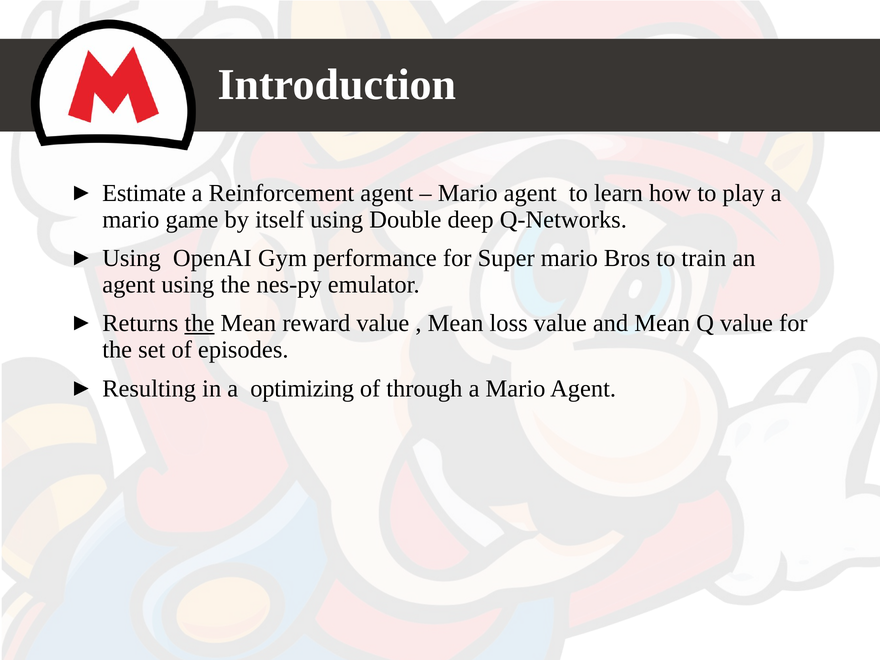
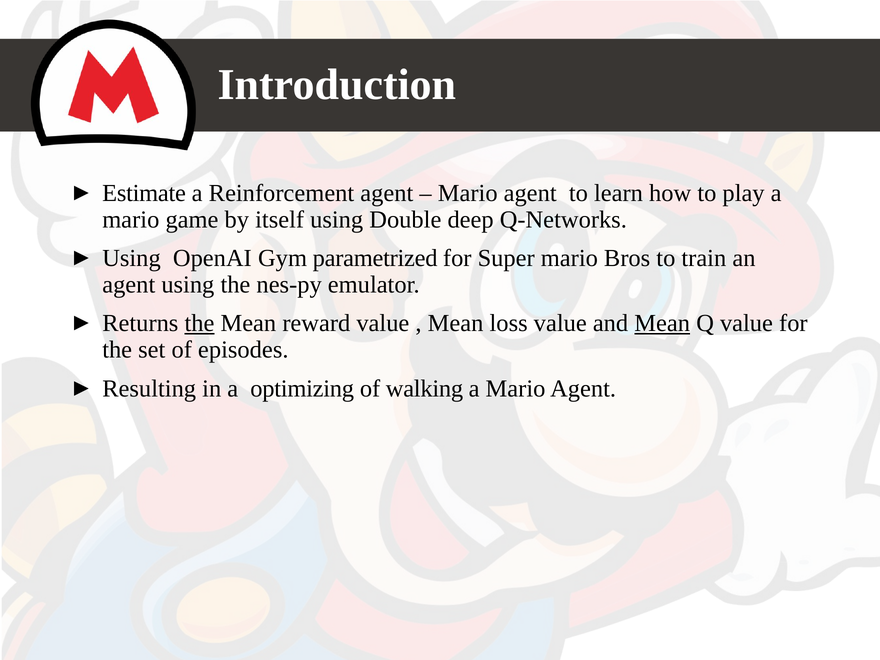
performance: performance -> parametrized
Mean at (662, 323) underline: none -> present
through: through -> walking
